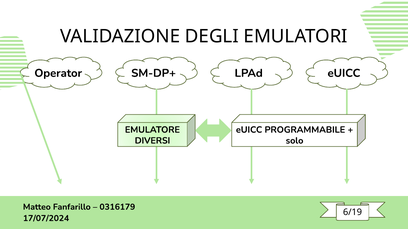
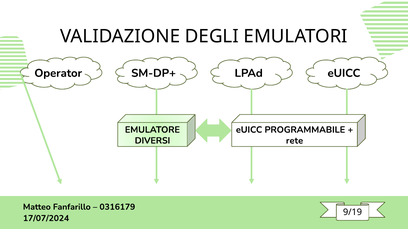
solo: solo -> rete
6/19: 6/19 -> 9/19
